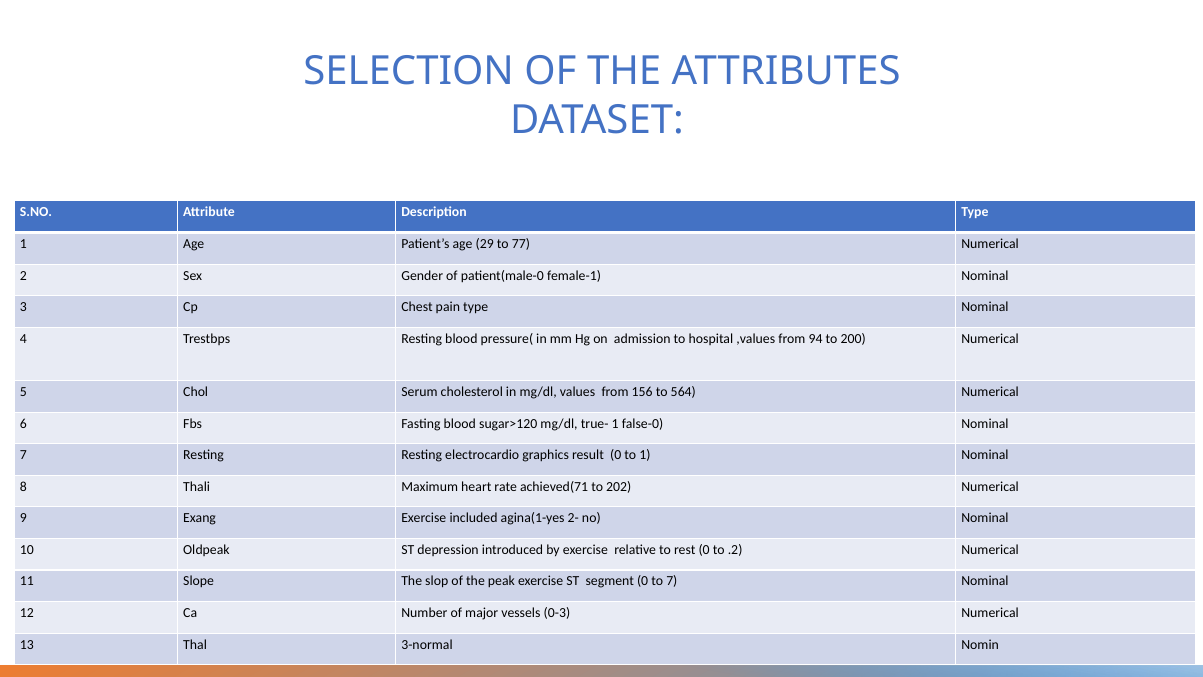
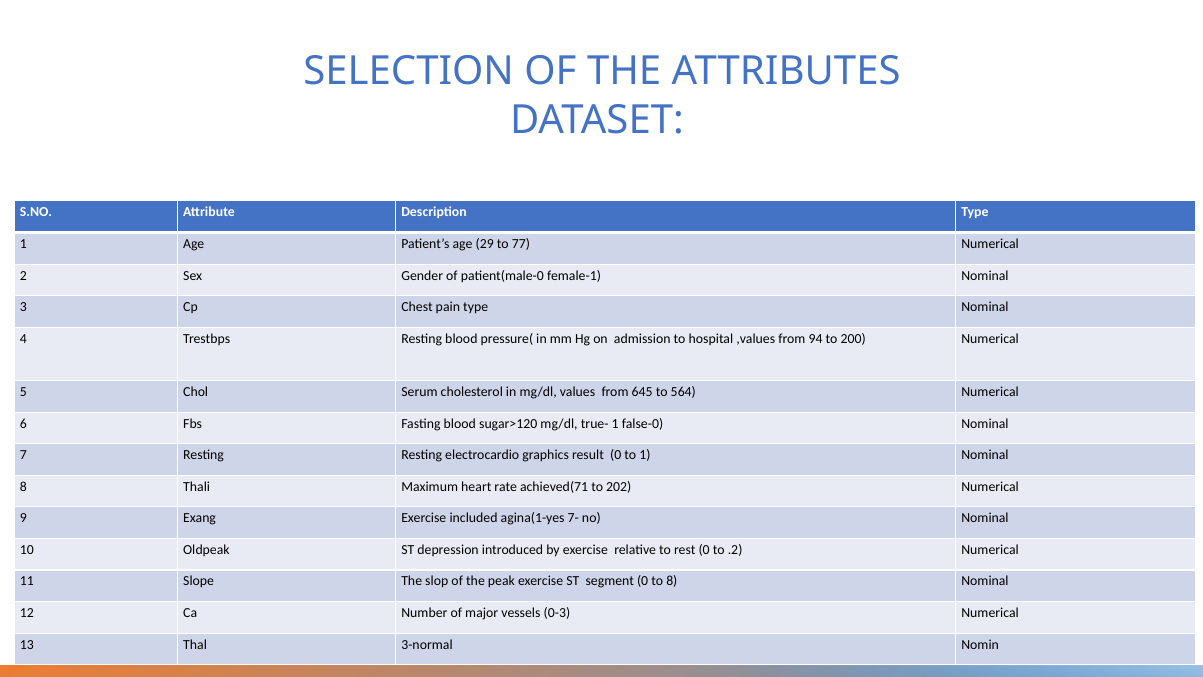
156: 156 -> 645
2-: 2- -> 7-
to 7: 7 -> 8
